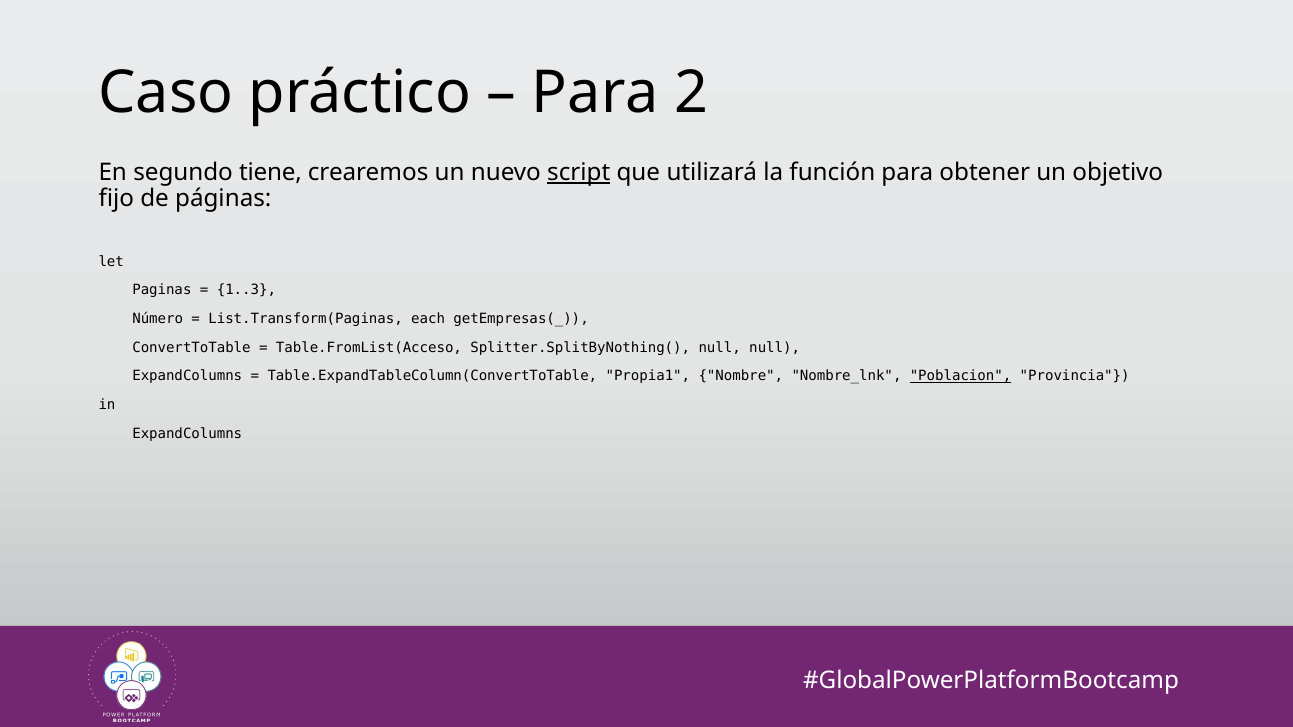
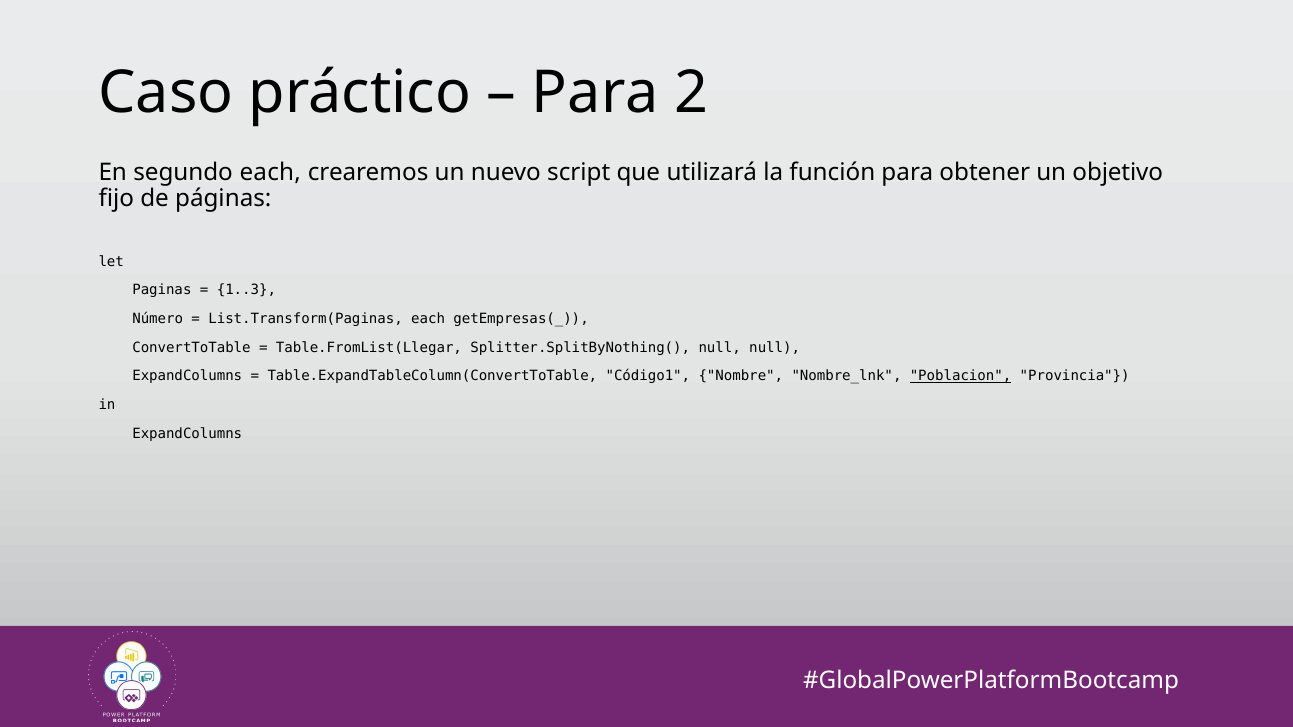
segundo tiene: tiene -> each
script underline: present -> none
Table.FromList(Acceso: Table.FromList(Acceso -> Table.FromList(Llegar
Propia1: Propia1 -> Código1
